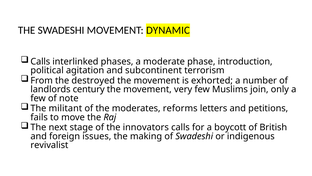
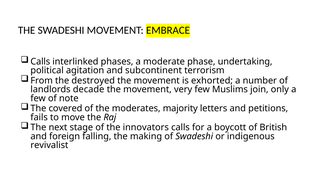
DYNAMIC: DYNAMIC -> EMBRACE
introduction: introduction -> undertaking
century: century -> decade
militant: militant -> covered
reforms: reforms -> majority
issues: issues -> falling
